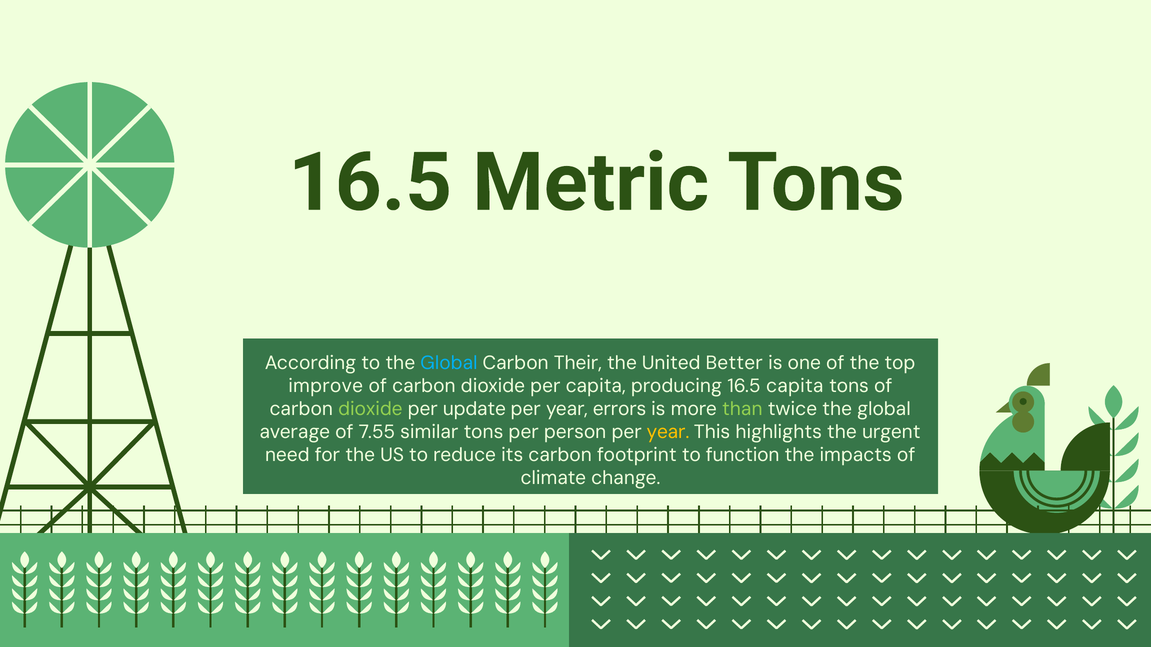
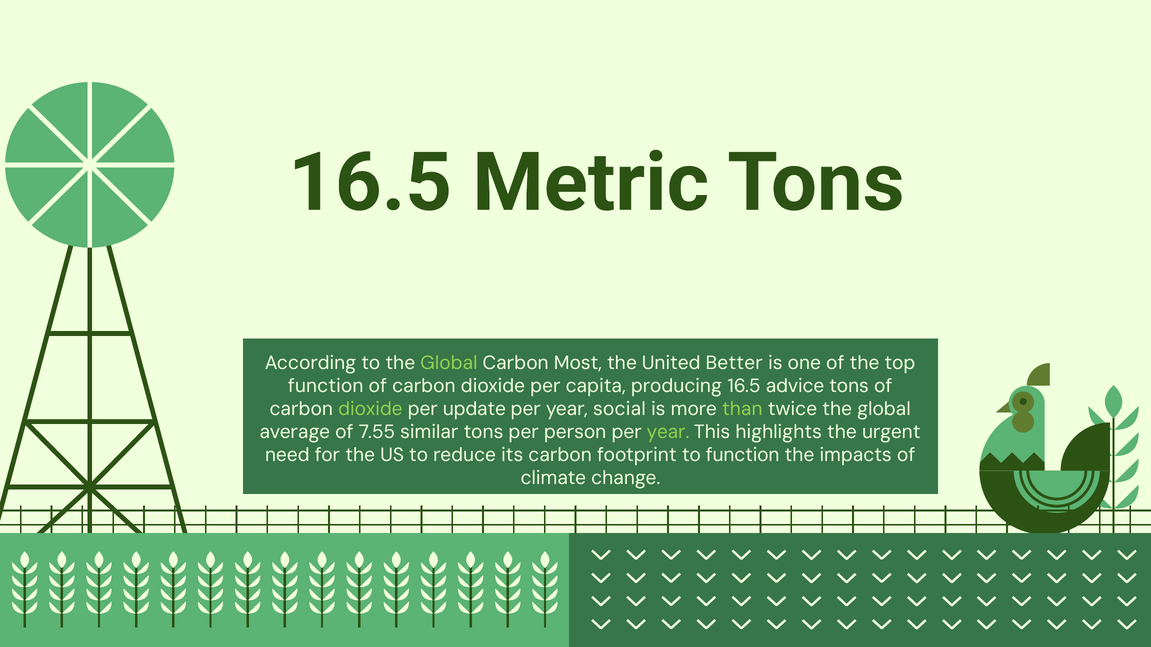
Global at (449, 363) colour: light blue -> light green
Their: Their -> Most
improve at (326, 386): improve -> function
16.5 capita: capita -> advice
errors: errors -> social
year at (668, 432) colour: yellow -> light green
